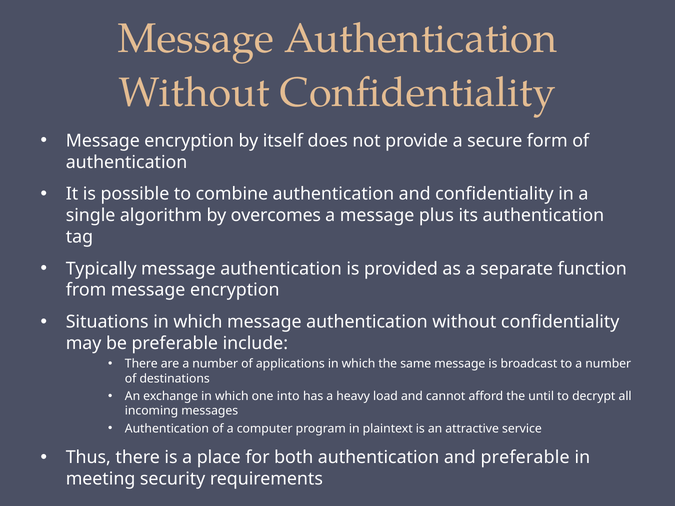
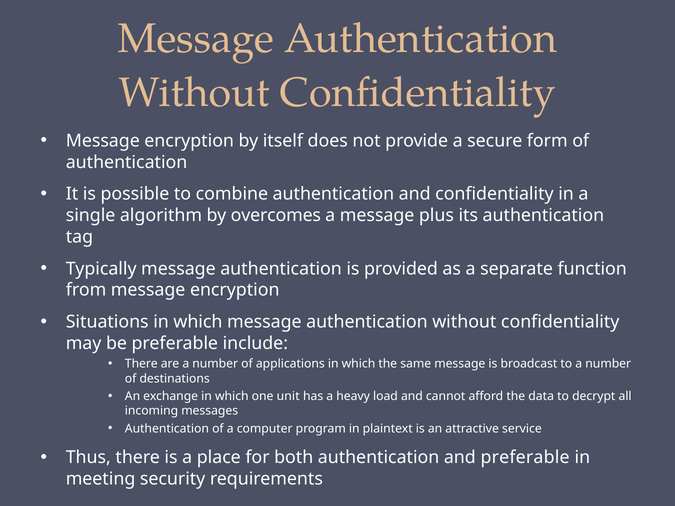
into: into -> unit
until: until -> data
